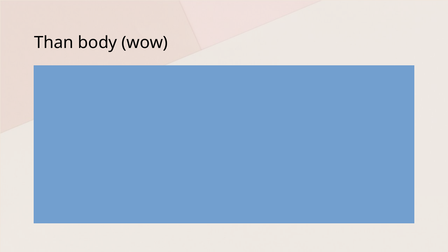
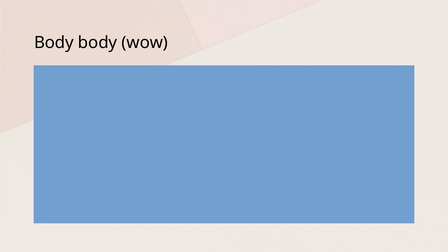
Than at (54, 43): Than -> Body
